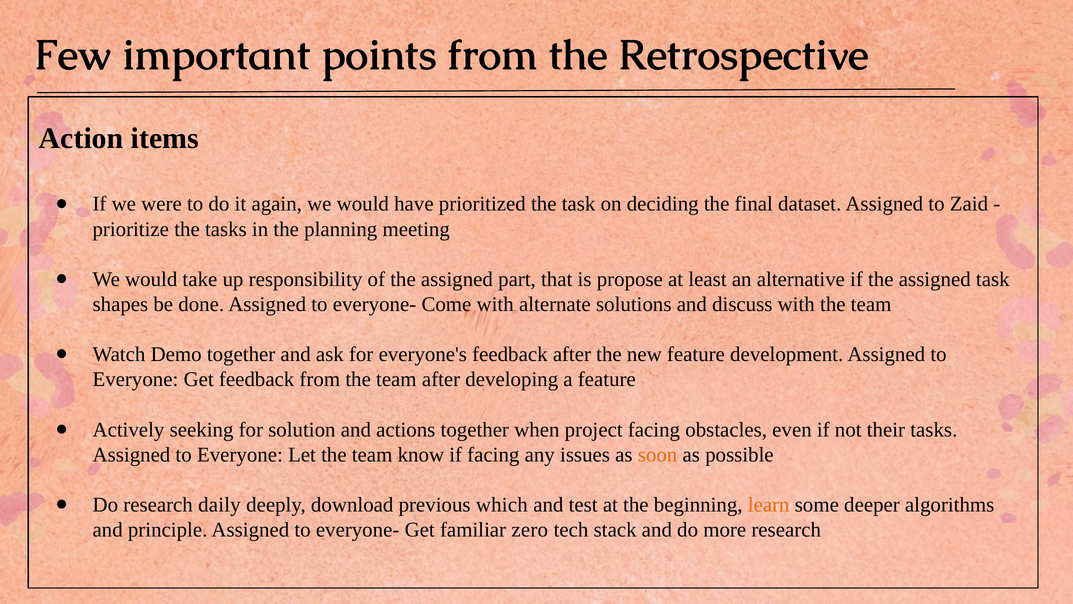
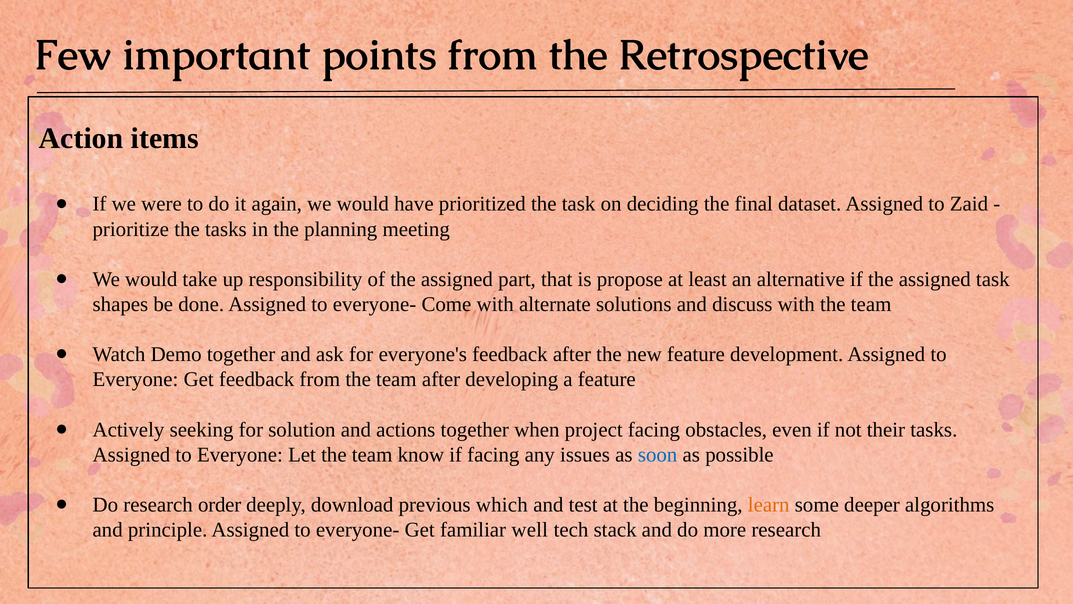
soon colour: orange -> blue
daily: daily -> order
zero: zero -> well
